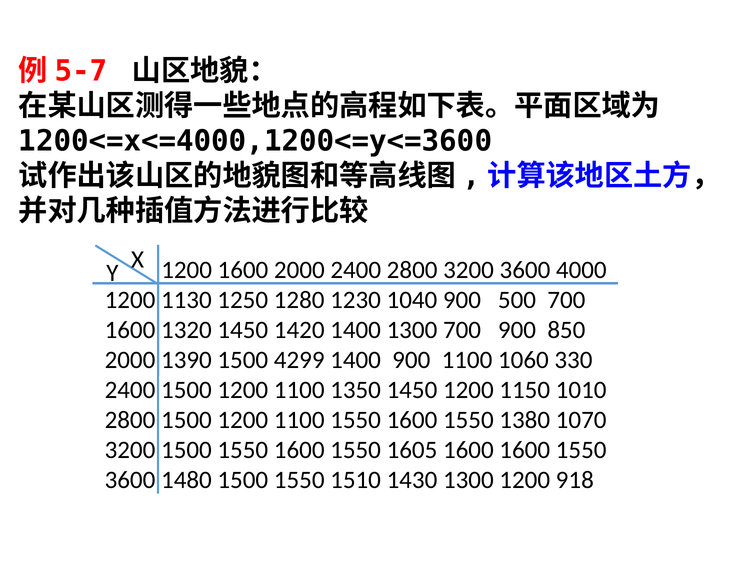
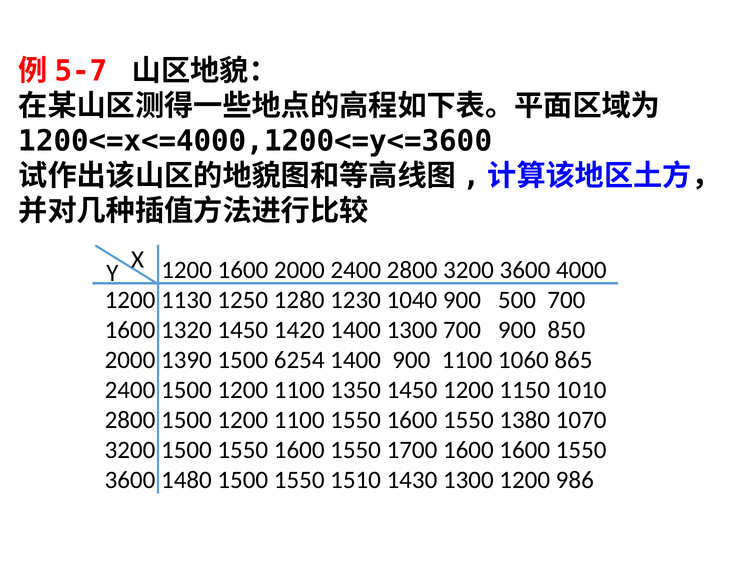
4299: 4299 -> 6254
330: 330 -> 865
1605: 1605 -> 1700
918: 918 -> 986
